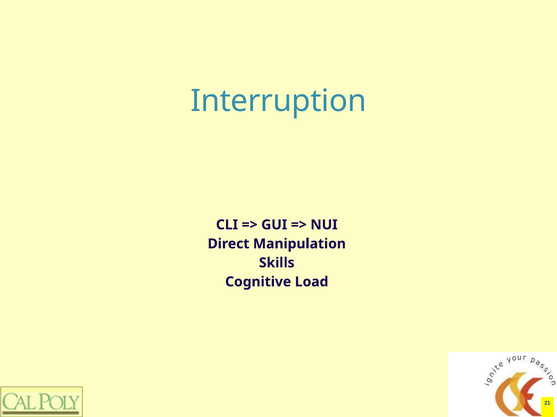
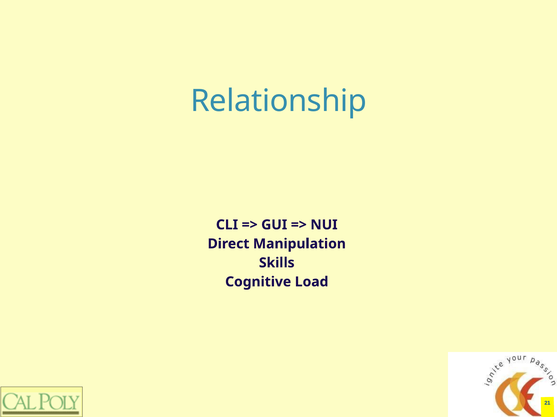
Interruption: Interruption -> Relationship
